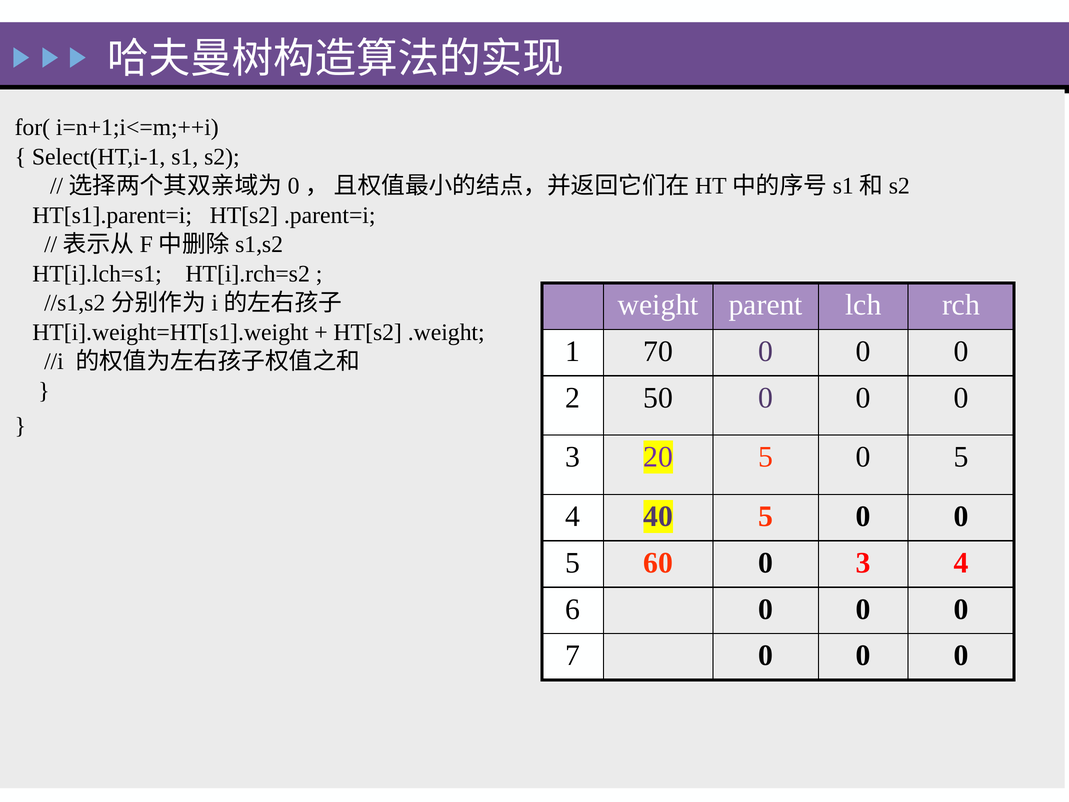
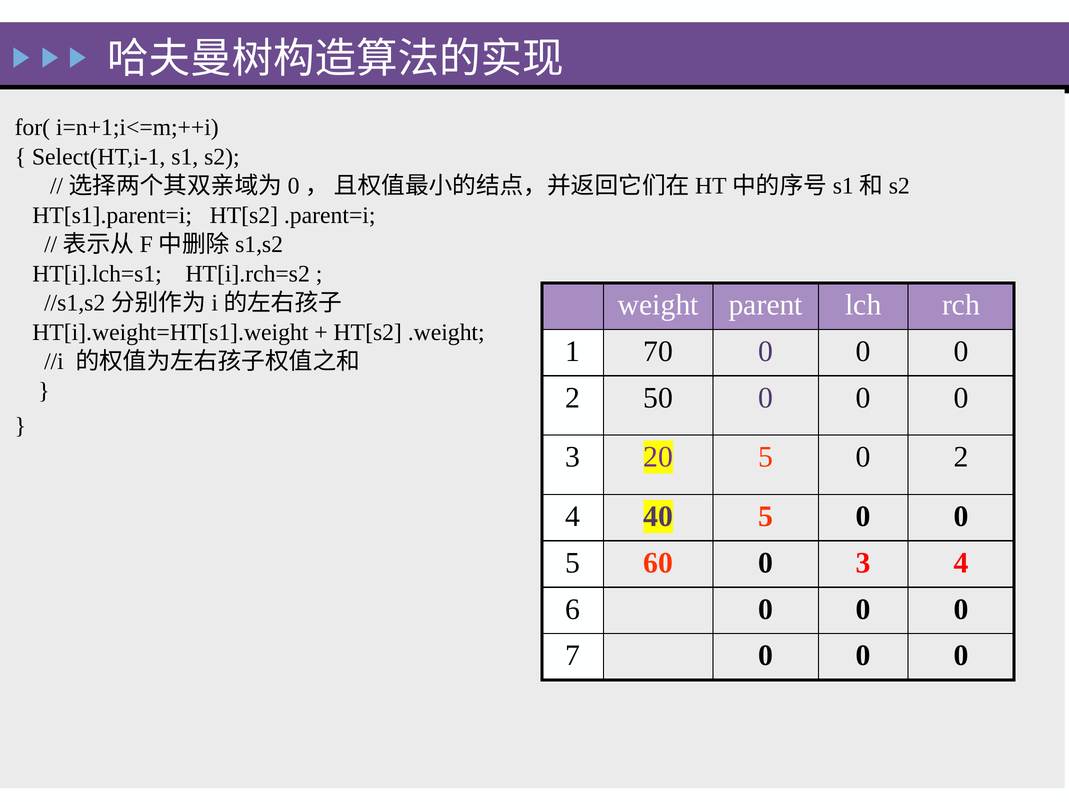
5 0 5: 5 -> 2
